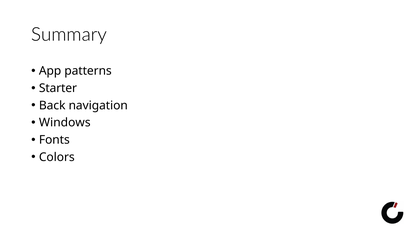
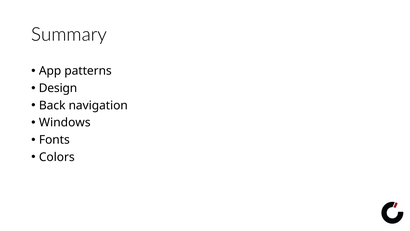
Starter: Starter -> Design
